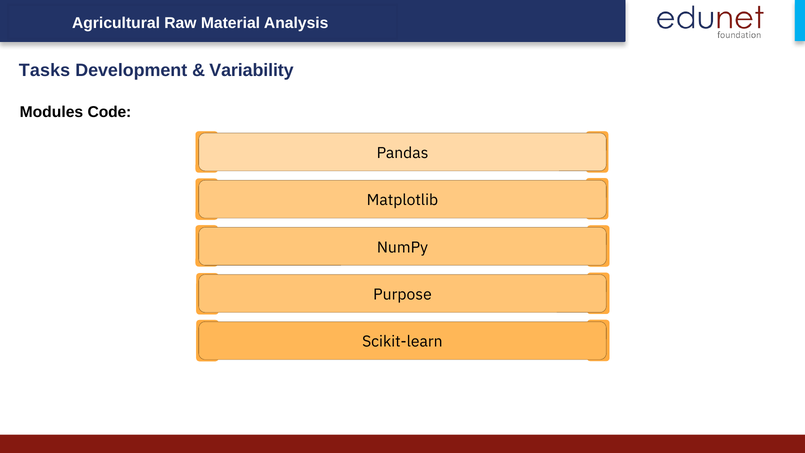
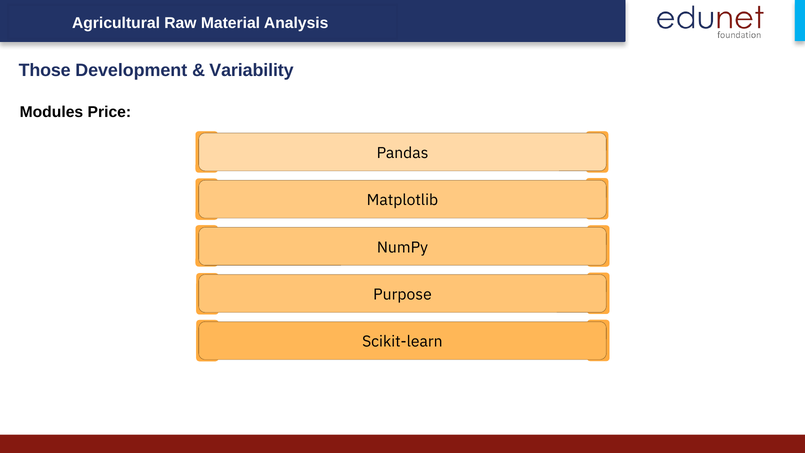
Tasks: Tasks -> Those
Code: Code -> Price
